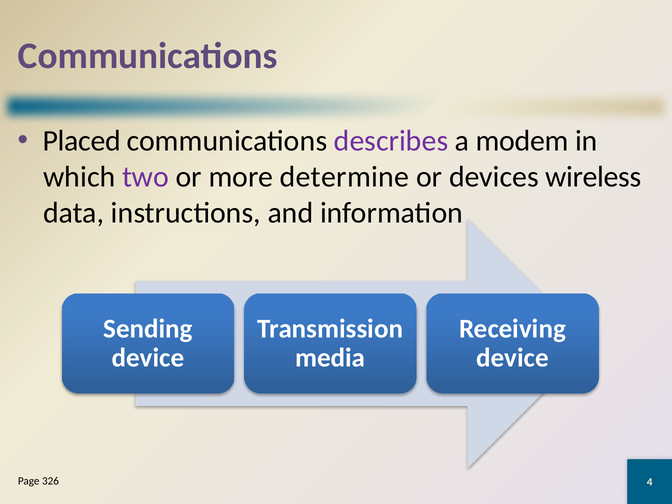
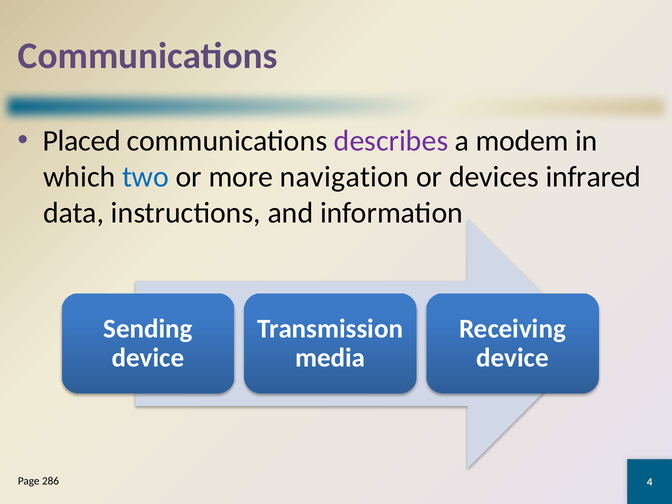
two colour: purple -> blue
determine: determine -> navigation
wireless: wireless -> infrared
326: 326 -> 286
